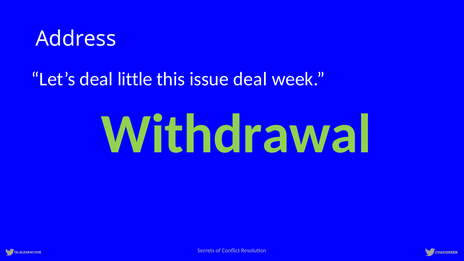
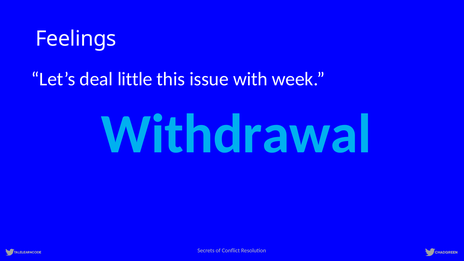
Address: Address -> Feelings
issue deal: deal -> with
Withdrawal colour: light green -> light blue
